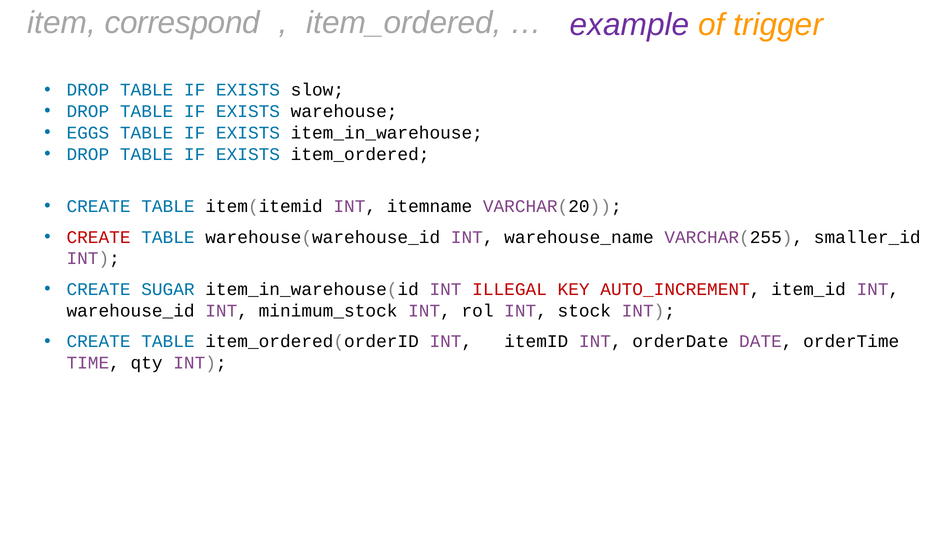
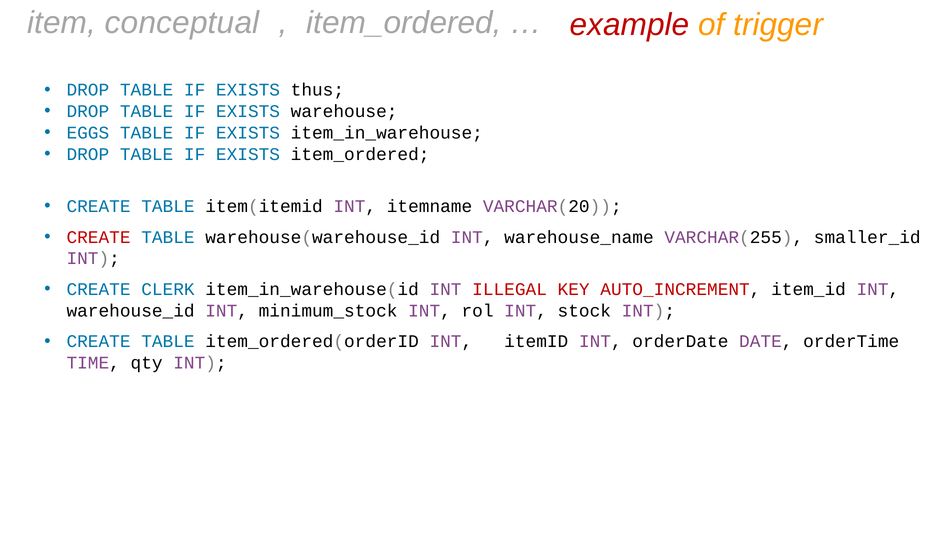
correspond: correspond -> conceptual
example colour: purple -> red
slow: slow -> thus
SUGAR: SUGAR -> CLERK
